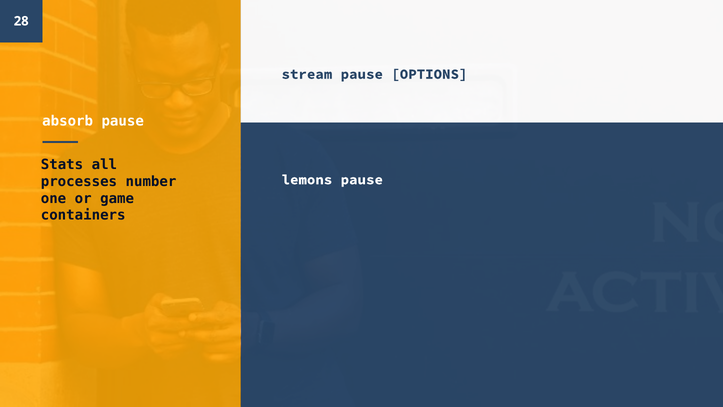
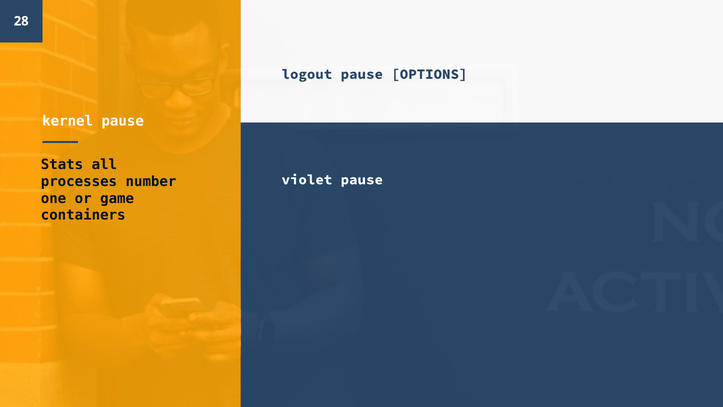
stream: stream -> logout
absorb: absorb -> kernel
lemons: lemons -> violet
